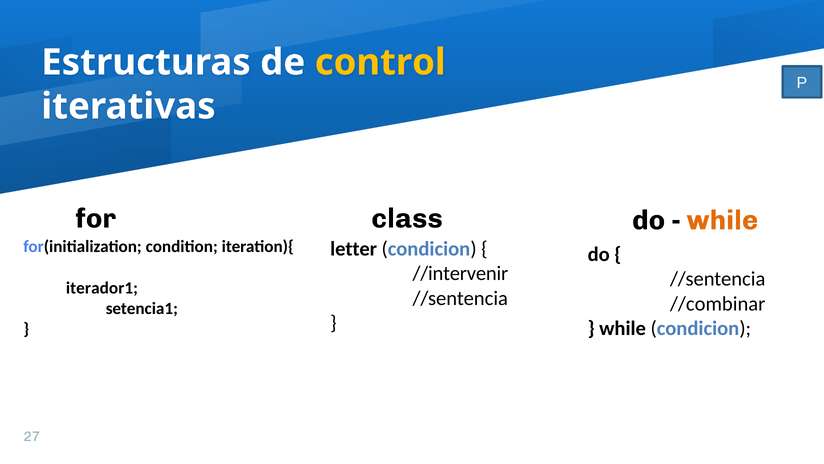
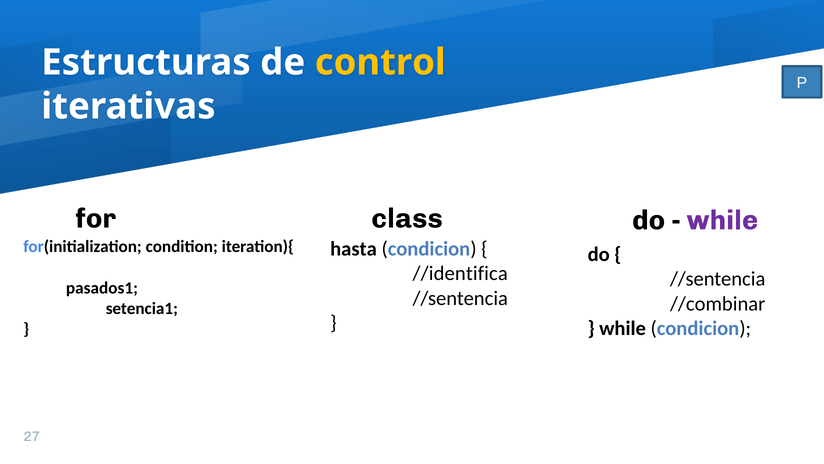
while at (722, 220) colour: orange -> purple
letter: letter -> hasta
//intervenir: //intervenir -> //identifica
iterador1: iterador1 -> pasados1
